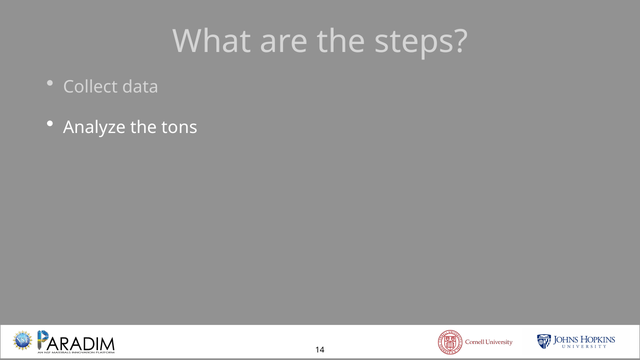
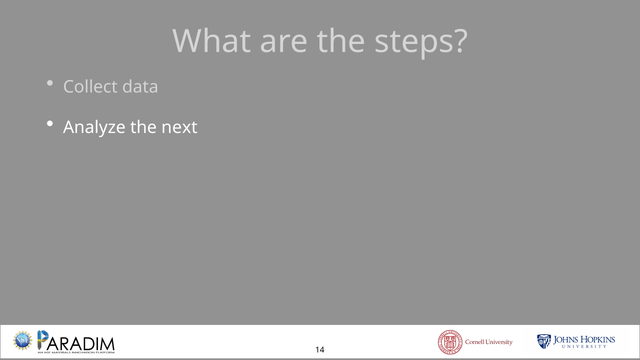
tons: tons -> next
